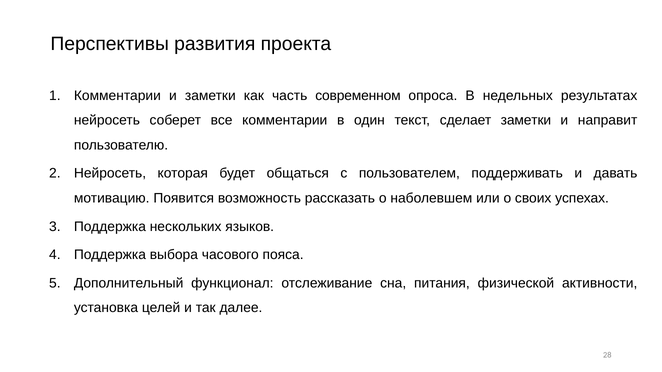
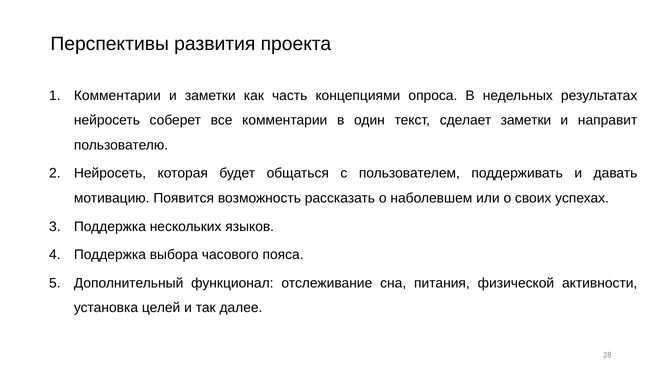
современном: современном -> концепциями
